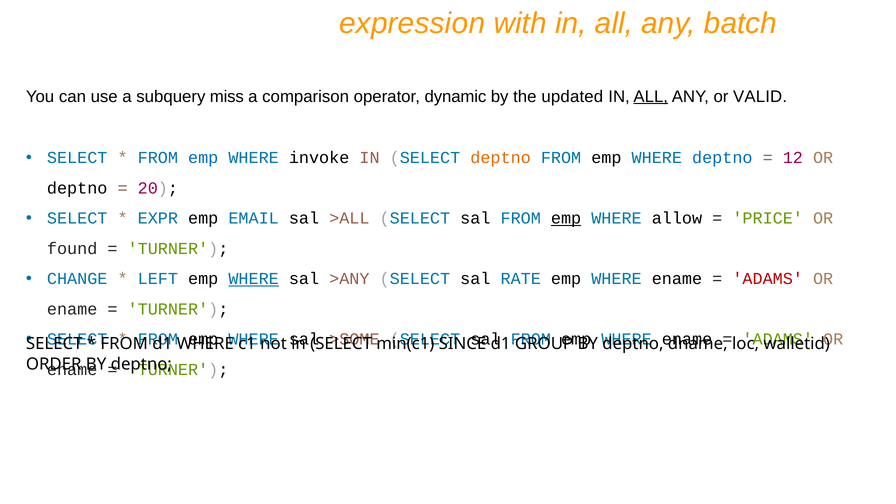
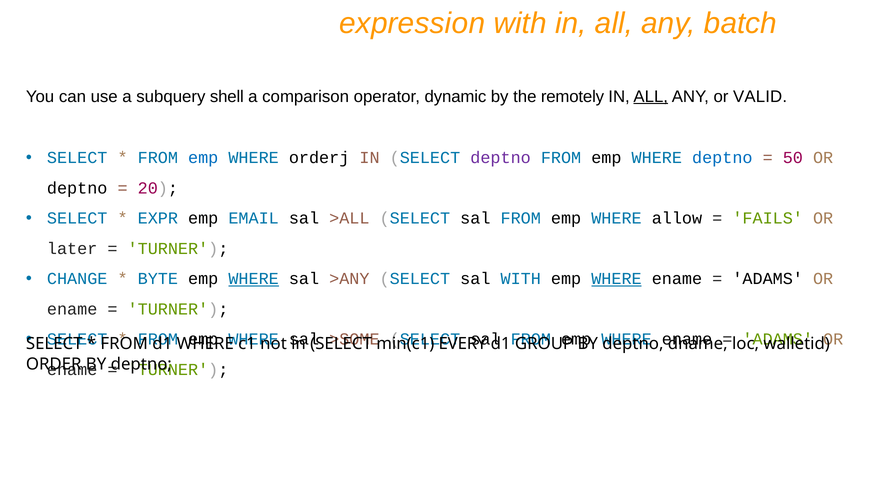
miss: miss -> shell
updated: updated -> remotely
invoke: invoke -> orderj
deptno at (501, 158) colour: orange -> purple
12: 12 -> 50
emp at (566, 218) underline: present -> none
PRICE: PRICE -> FAILS
found: found -> later
LEFT: LEFT -> BYTE
sal RATE: RATE -> WITH
WHERE at (616, 279) underline: none -> present
ADAMS at (768, 279) colour: red -> black
SINCE: SINCE -> EVERY
